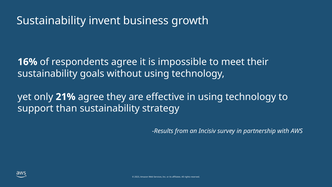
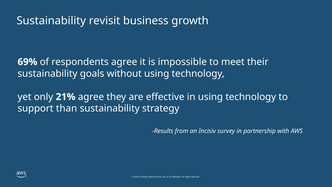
invent: invent -> revisit
16%: 16% -> 69%
